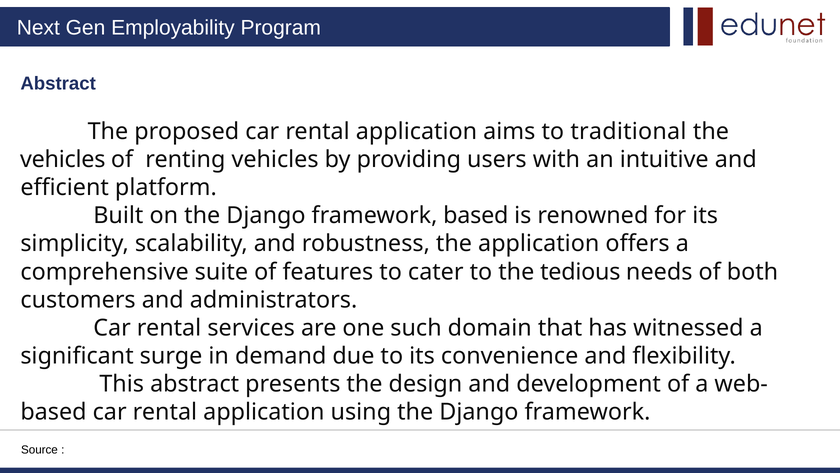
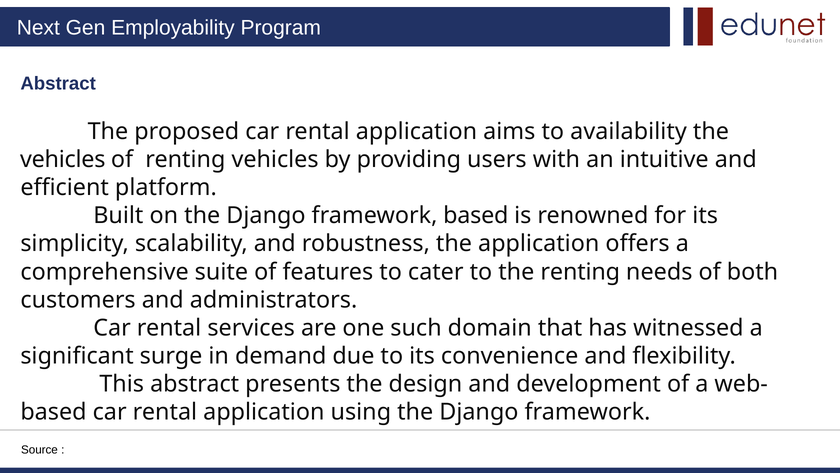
traditional: traditional -> availability
the tedious: tedious -> renting
